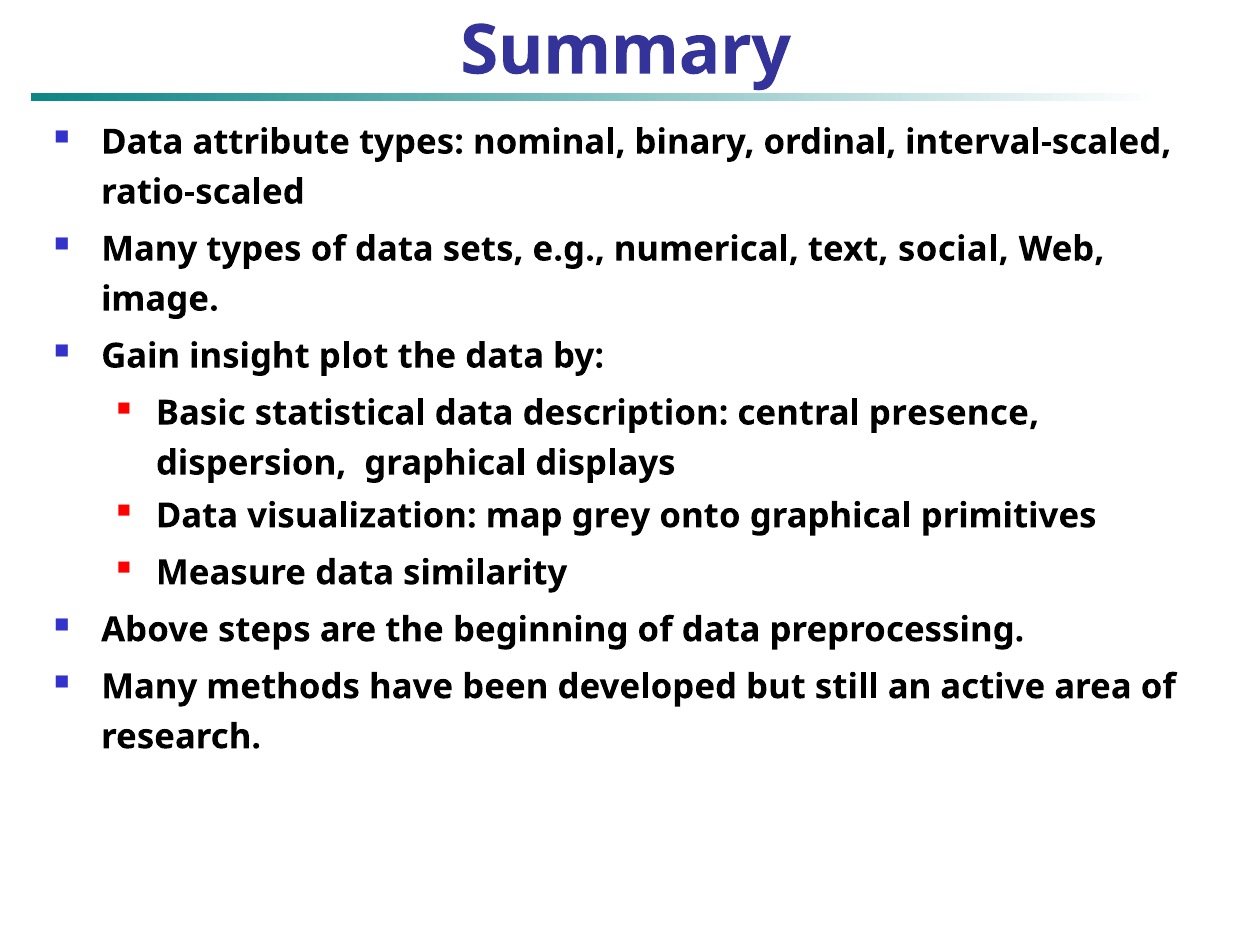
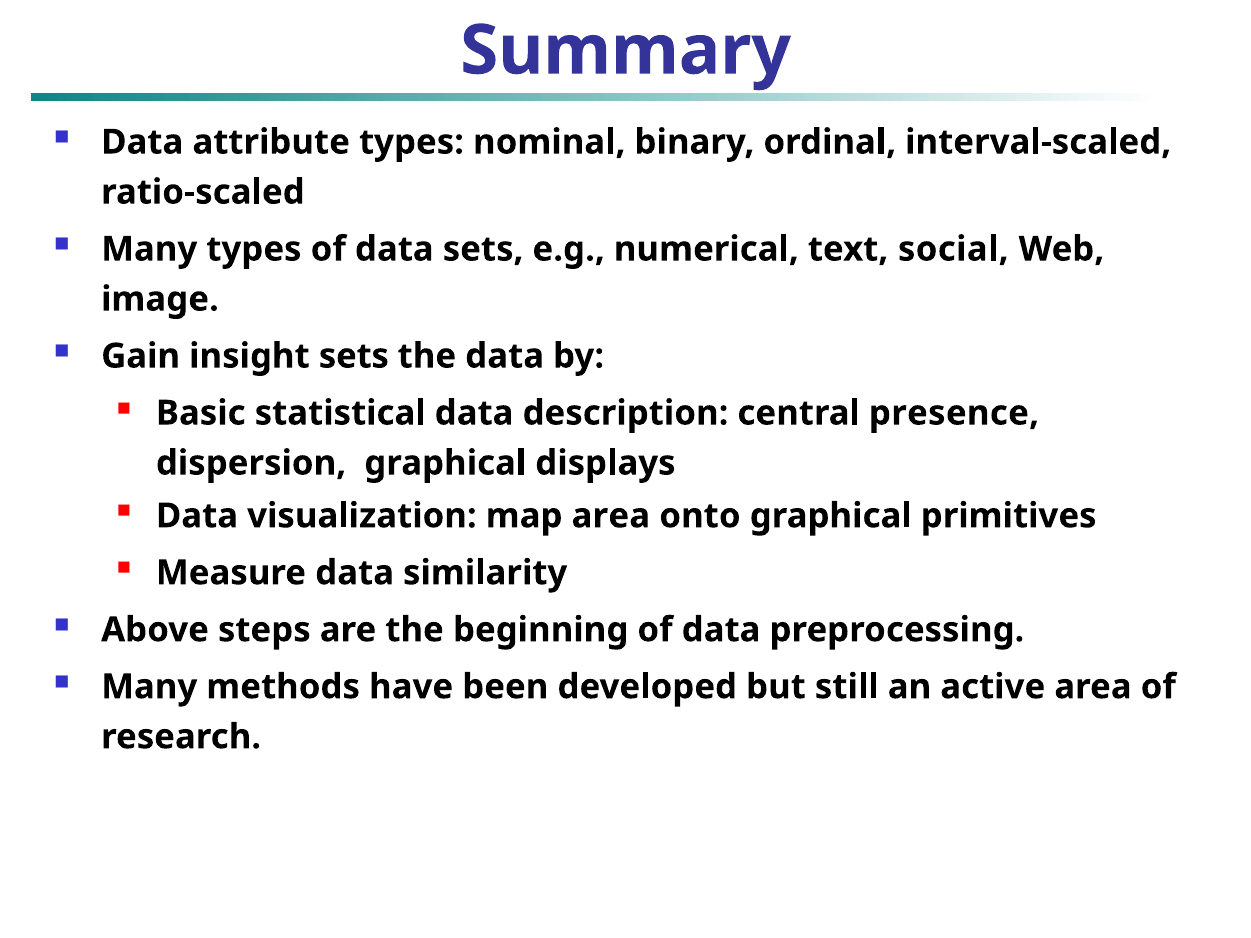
insight plot: plot -> sets
map grey: grey -> area
